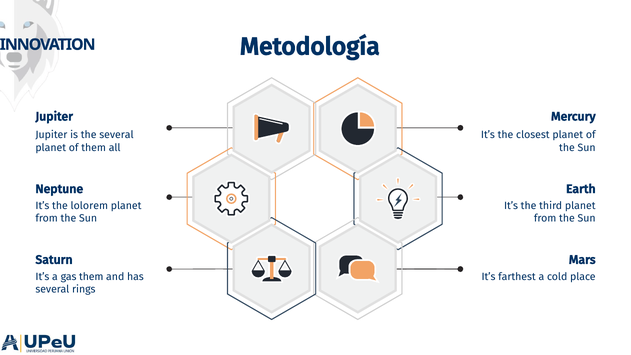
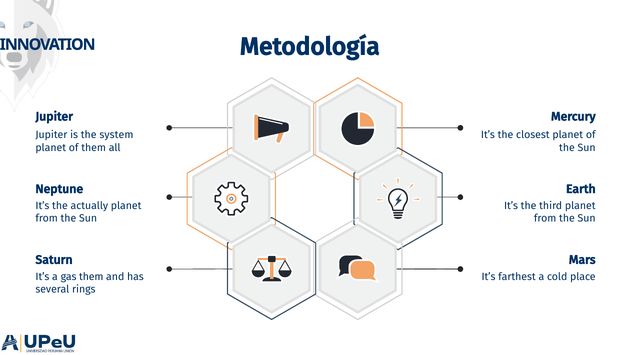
the several: several -> system
lolorem: lolorem -> actually
